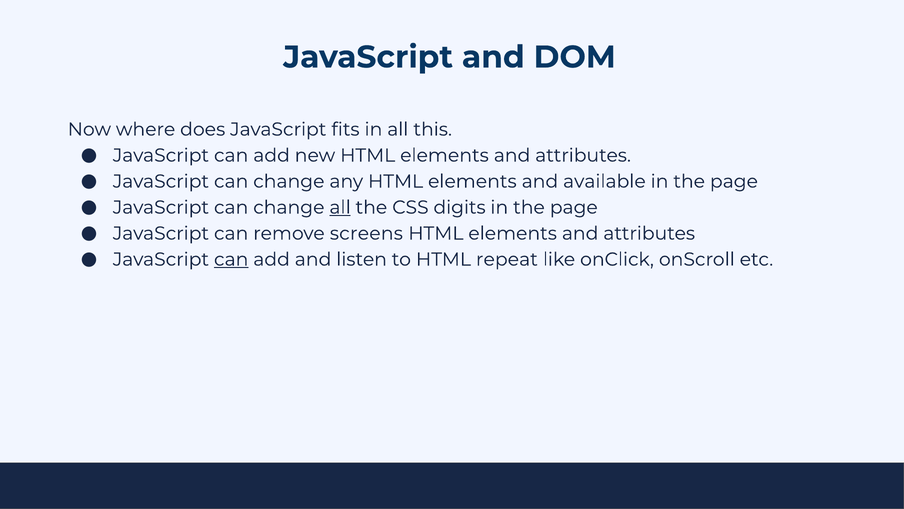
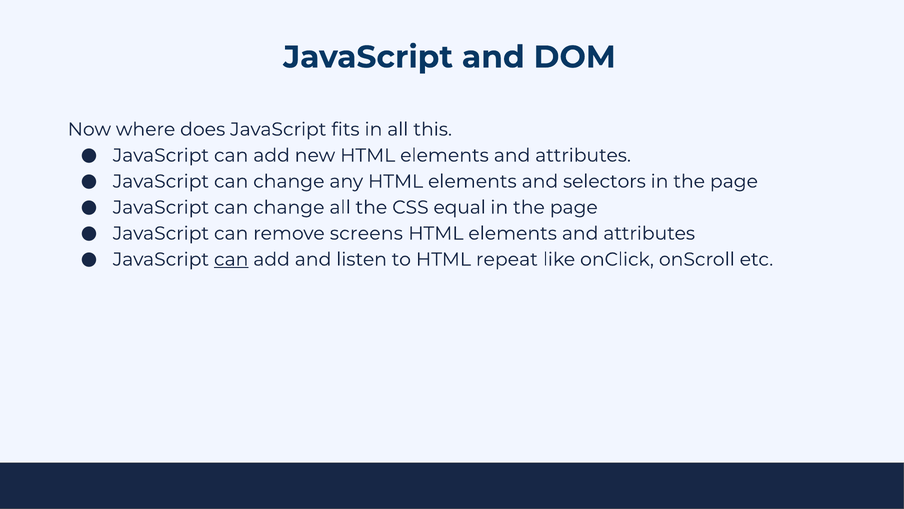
available: available -> selectors
all at (340, 207) underline: present -> none
digits: digits -> equal
